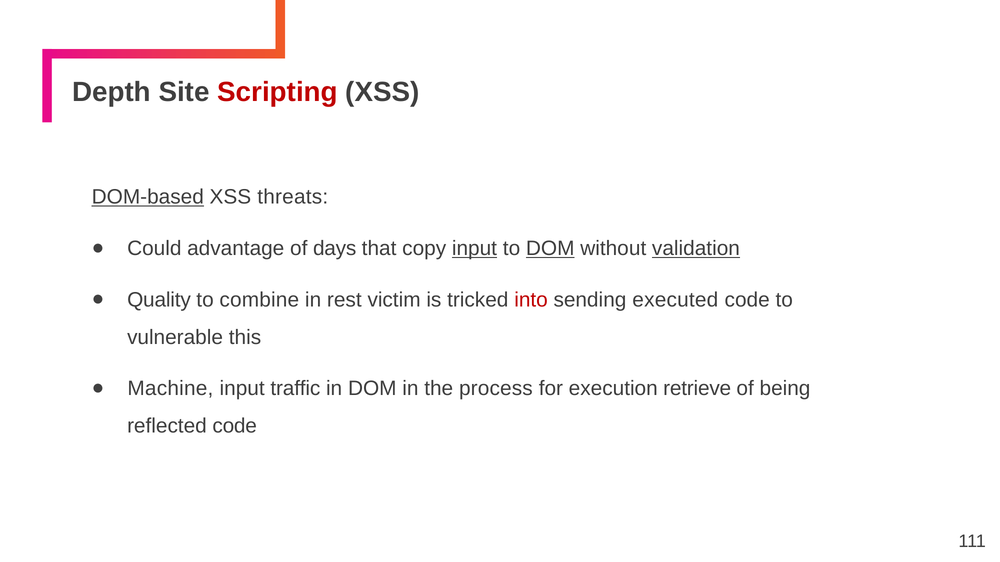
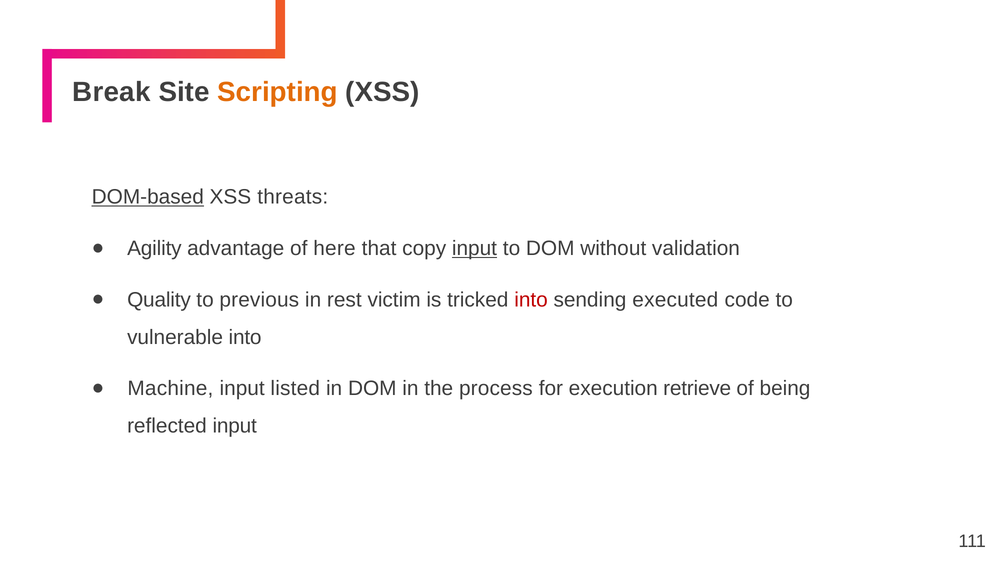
Depth: Depth -> Break
Scripting colour: red -> orange
Could: Could -> Agility
days: days -> here
DOM at (550, 249) underline: present -> none
validation underline: present -> none
combine: combine -> previous
vulnerable this: this -> into
traffic: traffic -> listed
reflected code: code -> input
